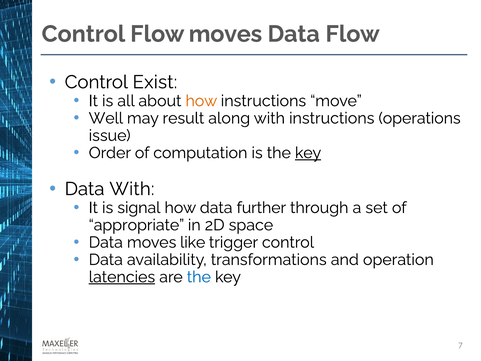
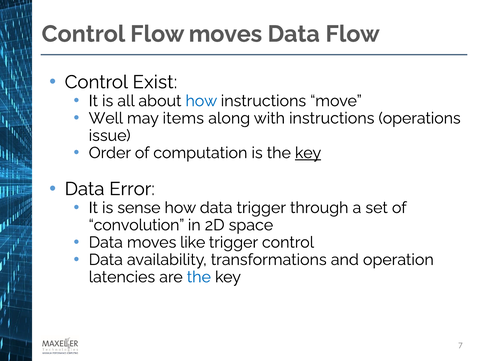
how at (201, 101) colour: orange -> blue
result: result -> items
Data With: With -> Error
signal: signal -> sense
data further: further -> trigger
appropriate: appropriate -> convolution
latencies underline: present -> none
